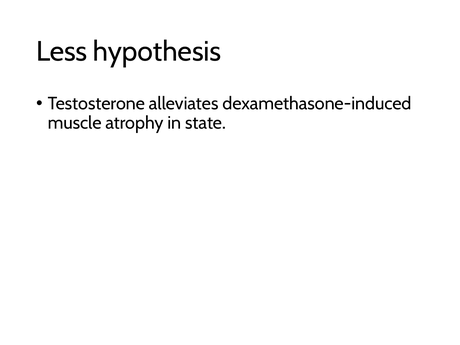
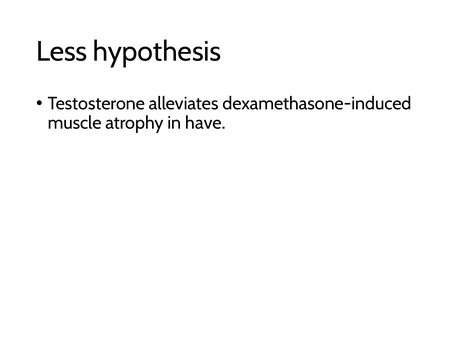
state: state -> have
